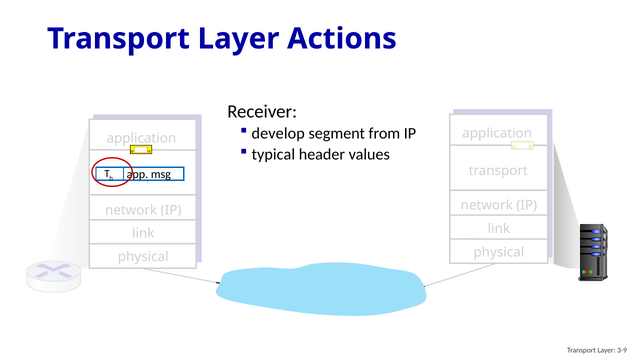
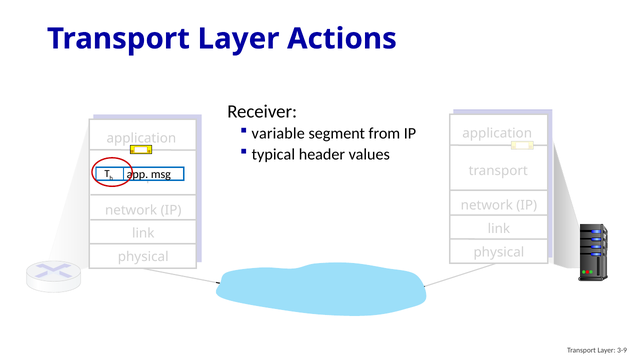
develop: develop -> variable
